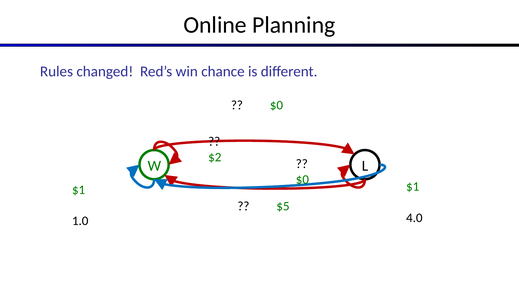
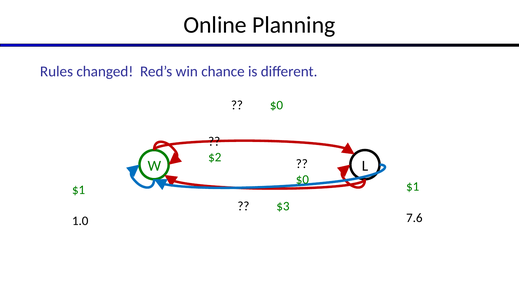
$5: $5 -> $3
4.0: 4.0 -> 7.6
